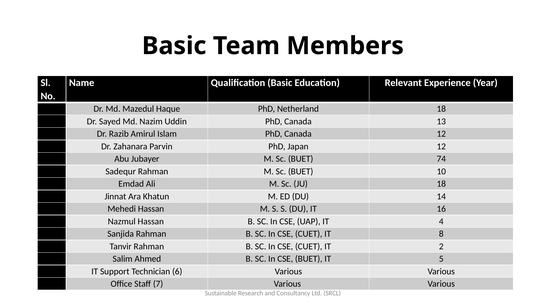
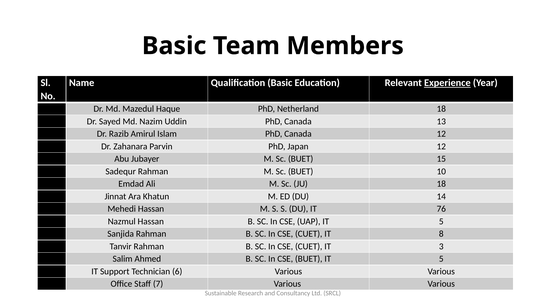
Experience underline: none -> present
74: 74 -> 15
16: 16 -> 76
UAP IT 4: 4 -> 5
2: 2 -> 3
